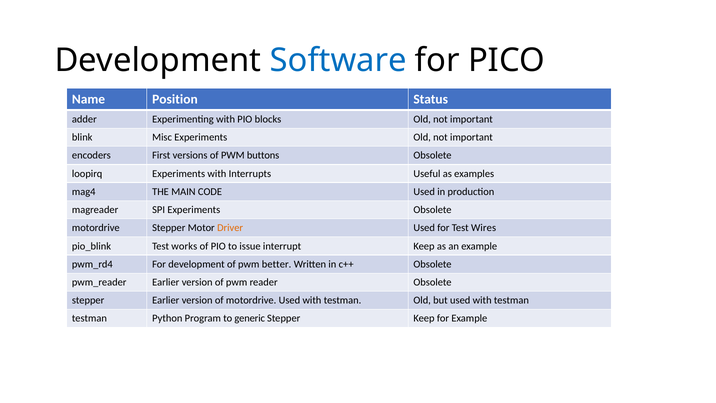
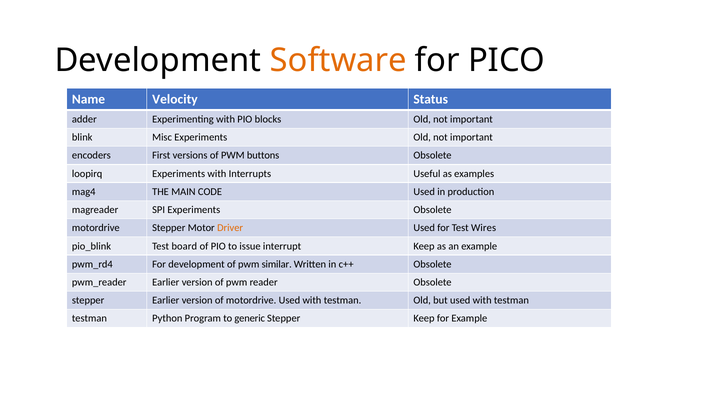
Software colour: blue -> orange
Position: Position -> Velocity
works: works -> board
better: better -> similar
